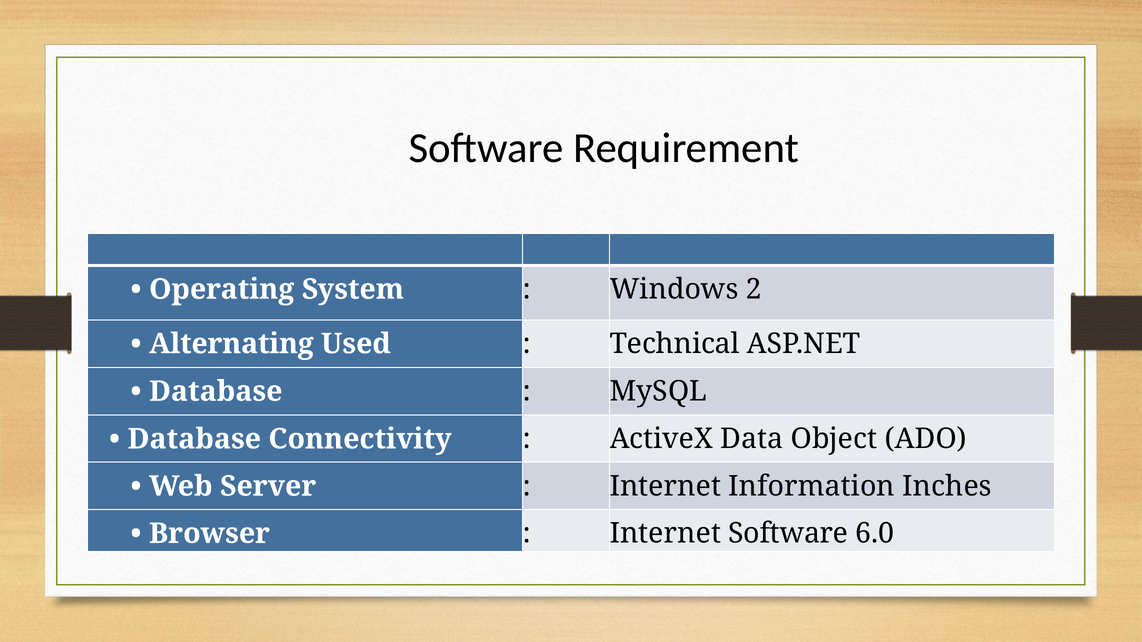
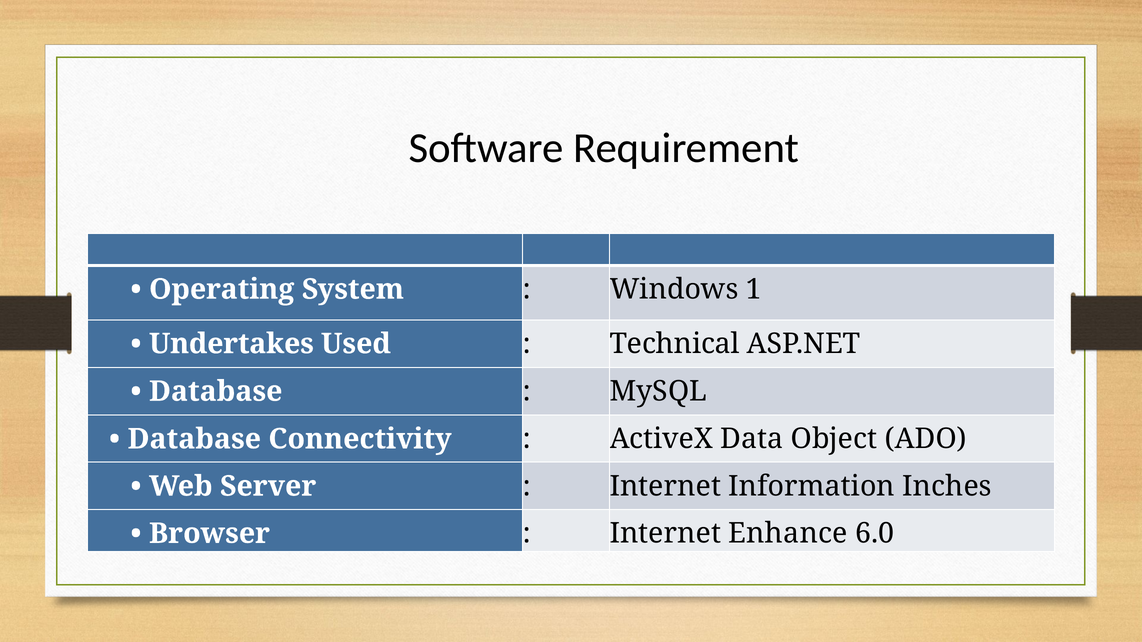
2: 2 -> 1
Alternating: Alternating -> Undertakes
Internet Software: Software -> Enhance
